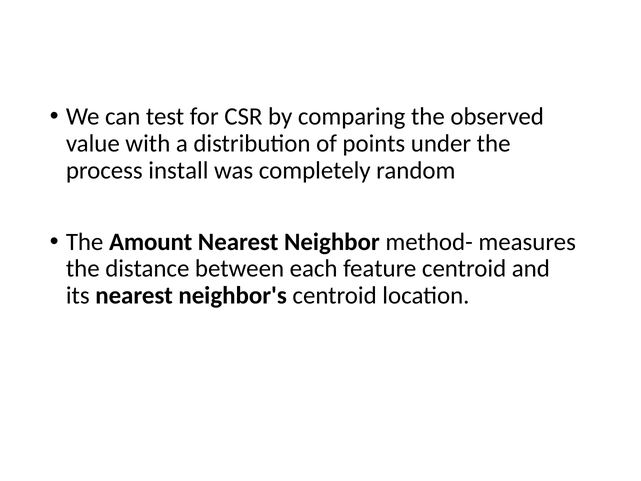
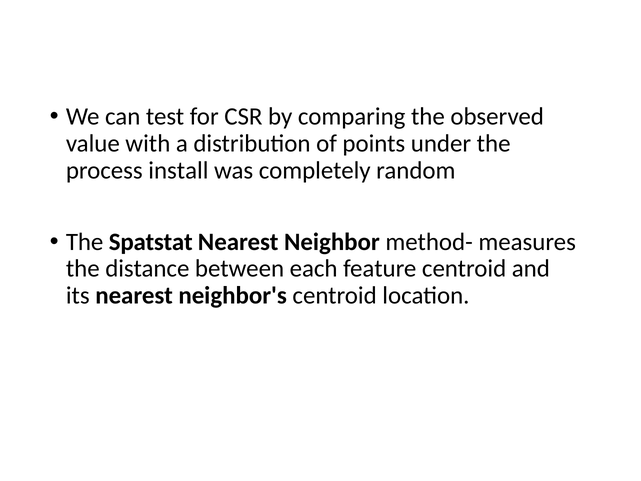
Amount: Amount -> Spatstat
